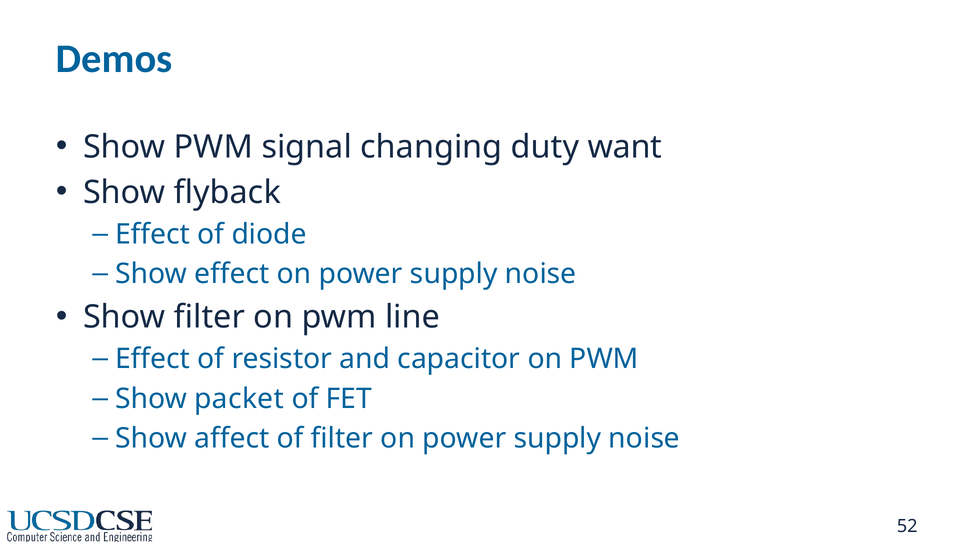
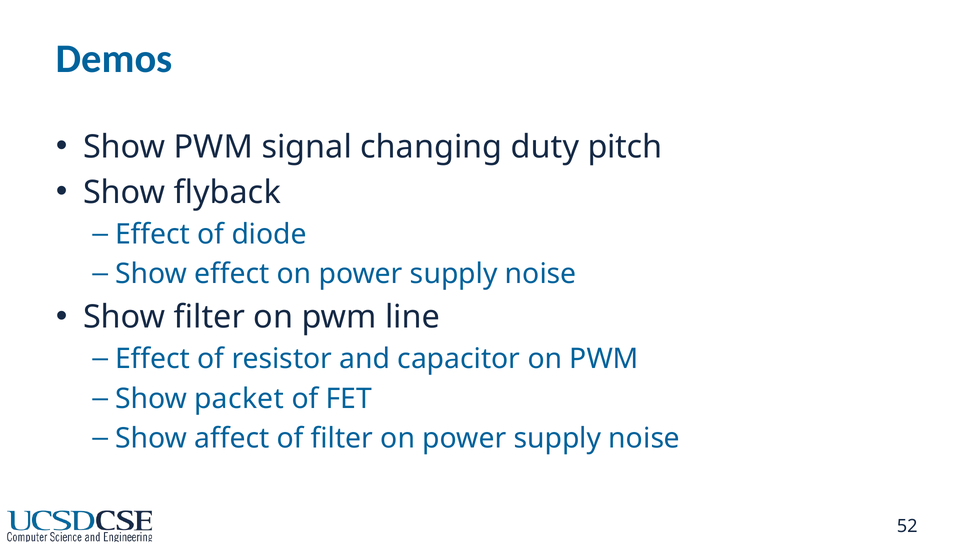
want: want -> pitch
